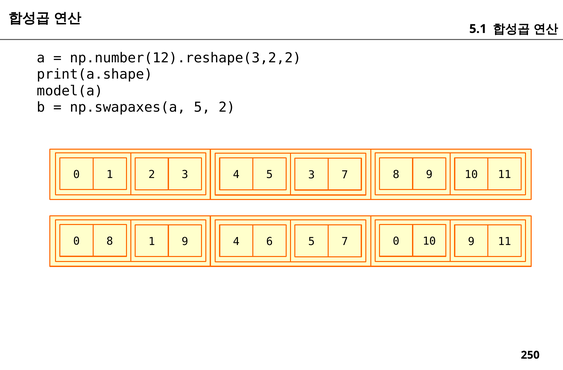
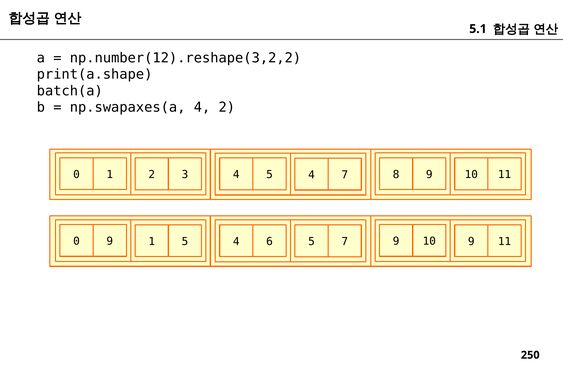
model(a: model(a -> batch(a
np.swapaxes(a 5: 5 -> 4
4 5 3: 3 -> 4
0 8: 8 -> 9
1 9: 9 -> 5
7 0: 0 -> 9
